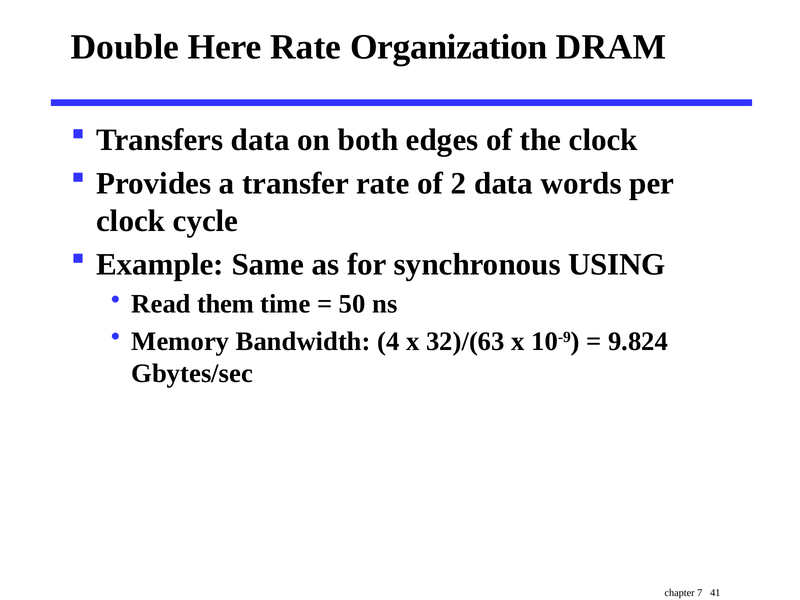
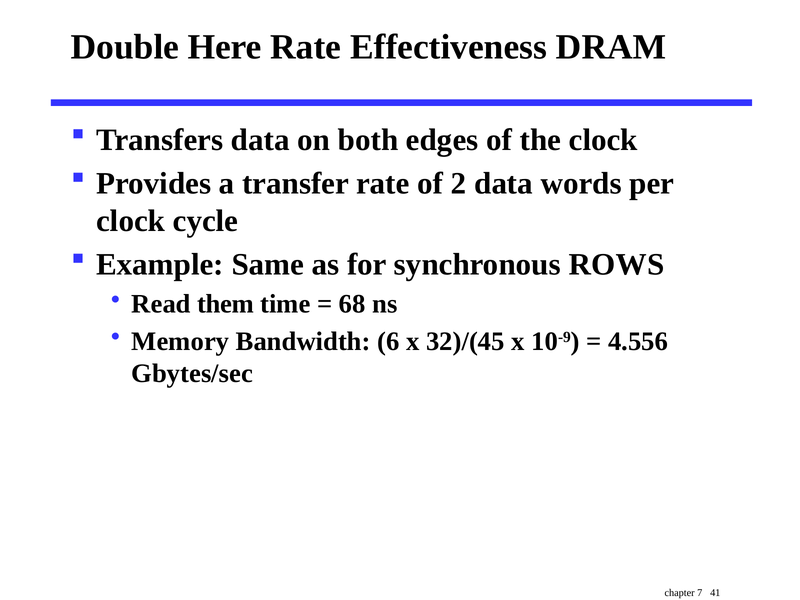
Organization: Organization -> Effectiveness
USING: USING -> ROWS
50: 50 -> 68
4: 4 -> 6
32)/(63: 32)/(63 -> 32)/(45
9.824: 9.824 -> 4.556
